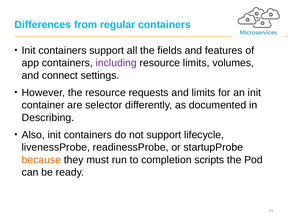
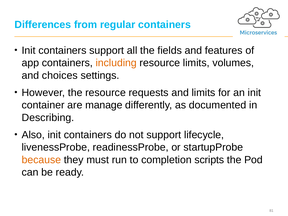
including colour: purple -> orange
connect: connect -> choices
selector: selector -> manage
